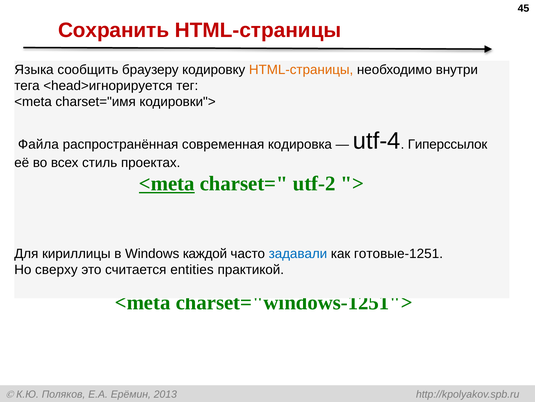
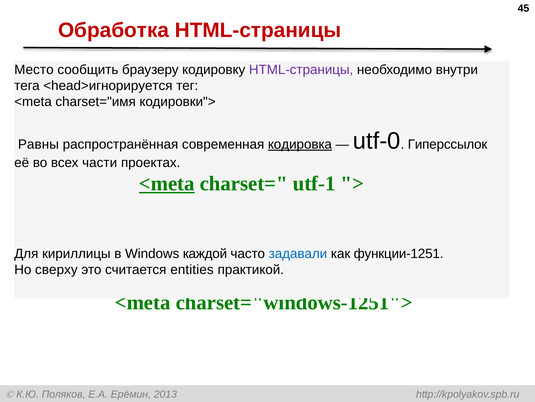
Сохранить: Сохранить -> Обработка
Языка: Языка -> Место
HTML-страницы at (301, 70) colour: orange -> purple
Файла: Файла -> Равны
кодировка underline: none -> present
utf-4: utf-4 -> utf-0
стиль: стиль -> части
utf-2: utf-2 -> utf-1
готовые-1251: готовые-1251 -> функции-1251
